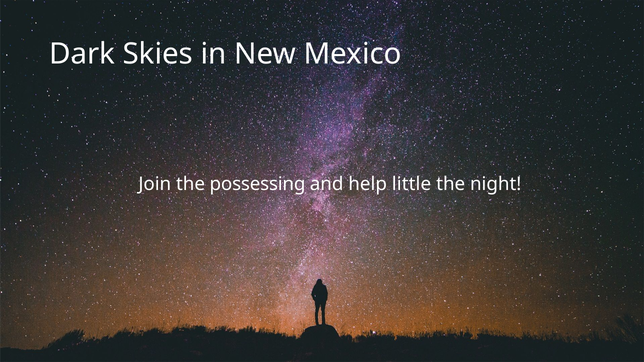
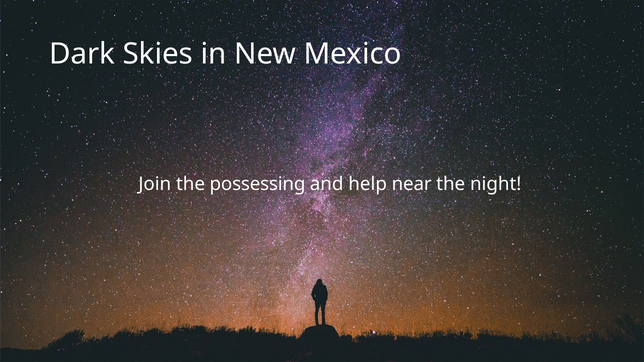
little: little -> near
